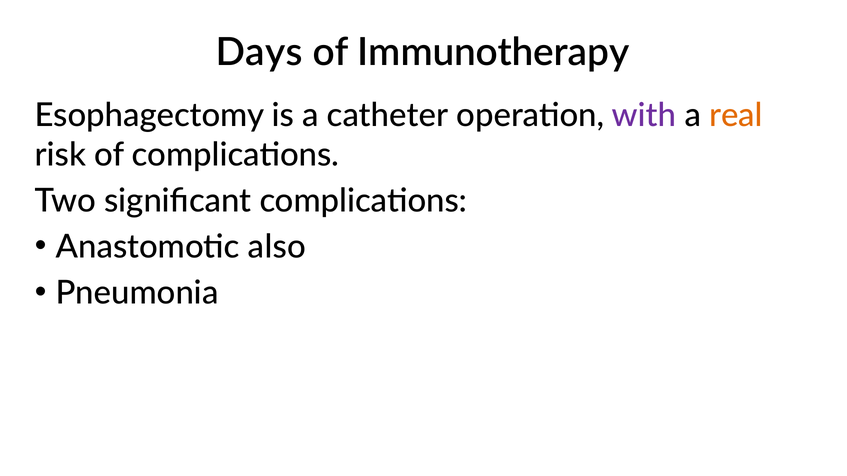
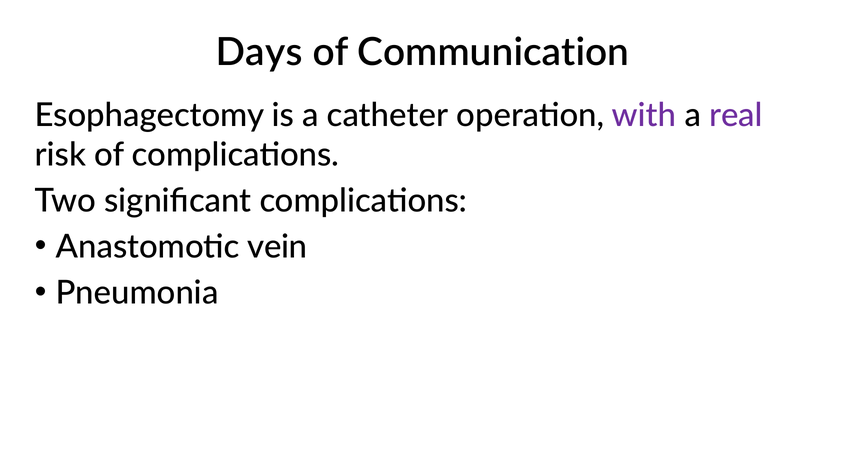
Immunotherapy: Immunotherapy -> Communication
real colour: orange -> purple
also: also -> vein
